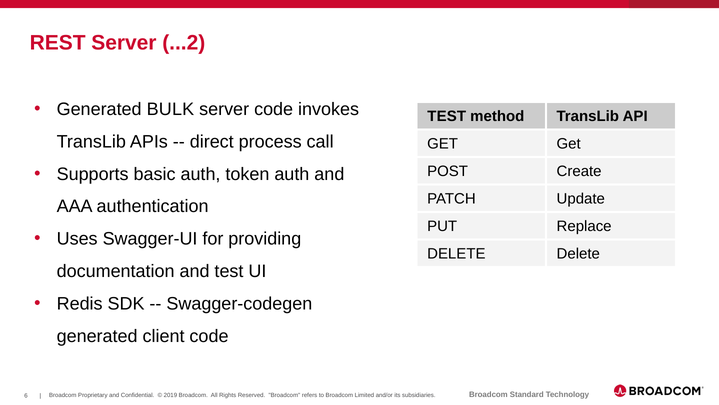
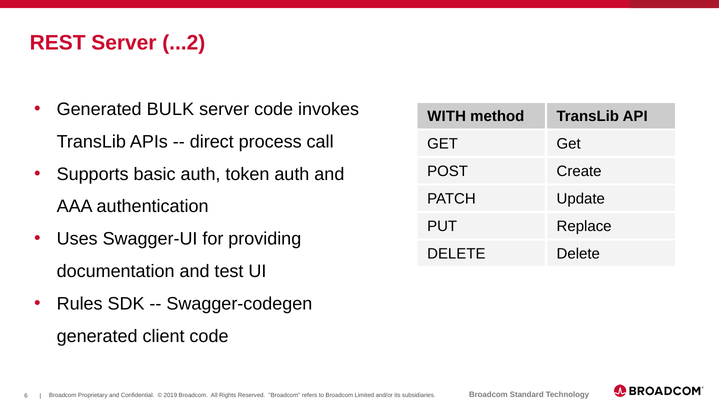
TEST at (447, 116): TEST -> WITH
Redis: Redis -> Rules
